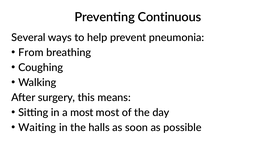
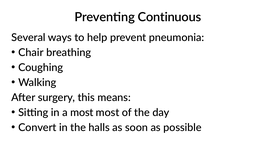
From: From -> Chair
Waiting: Waiting -> Convert
